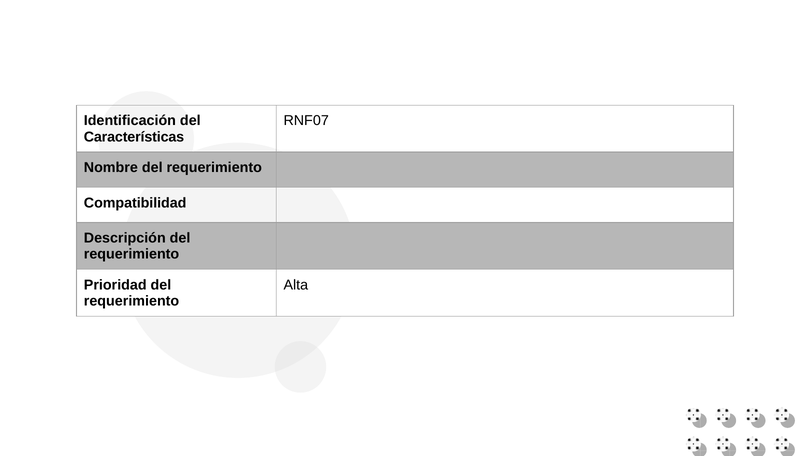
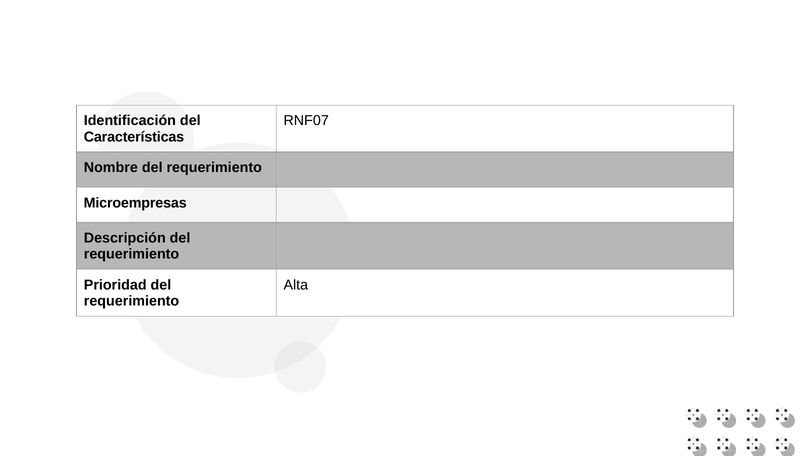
Compatibilidad: Compatibilidad -> Microempresas
